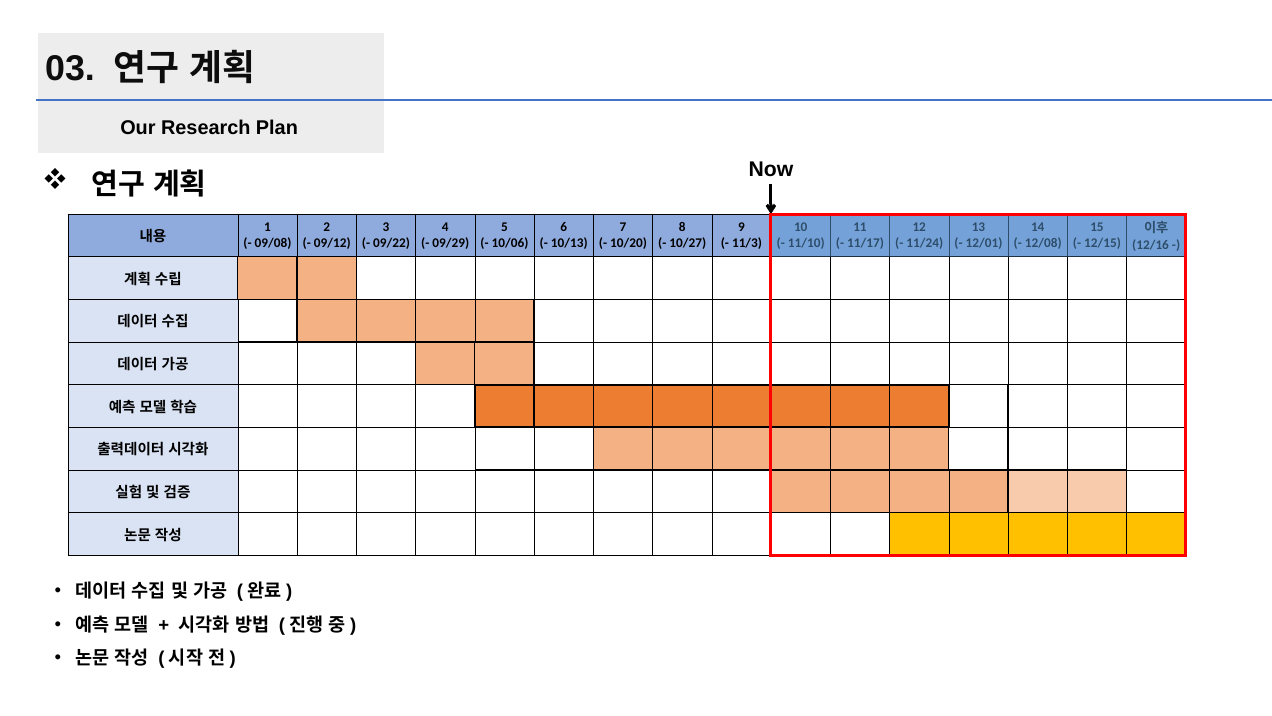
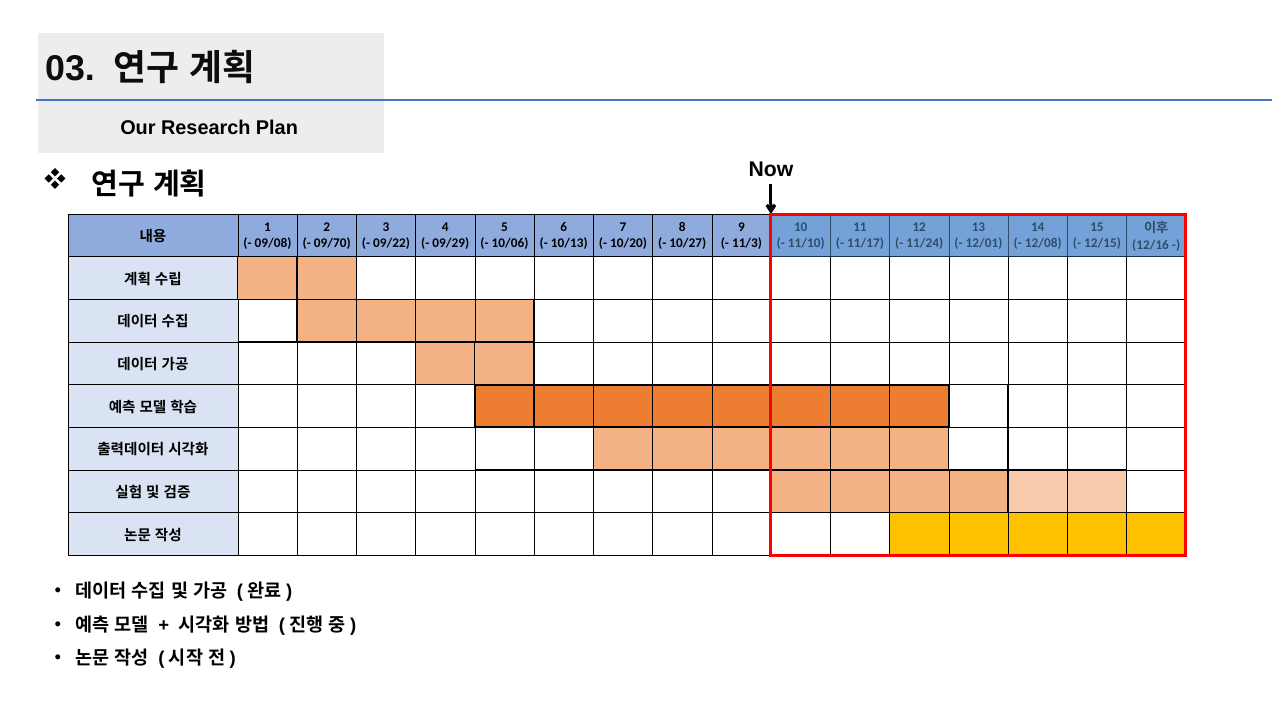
09/12: 09/12 -> 09/70
